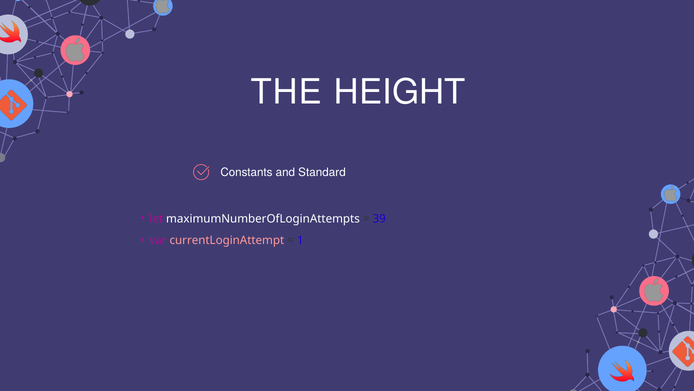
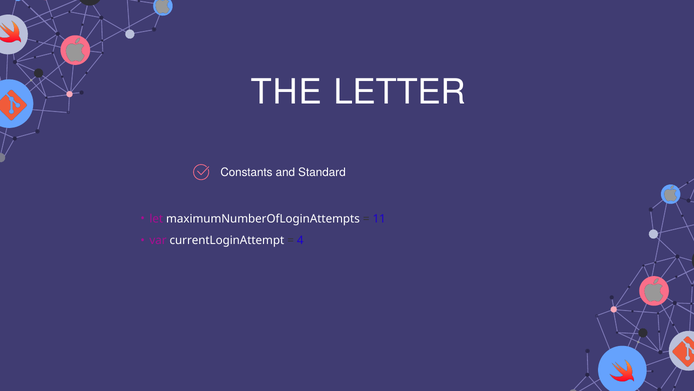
HEIGHT: HEIGHT -> LETTER
39: 39 -> 11
currentLoginAttempt colour: pink -> white
1: 1 -> 4
